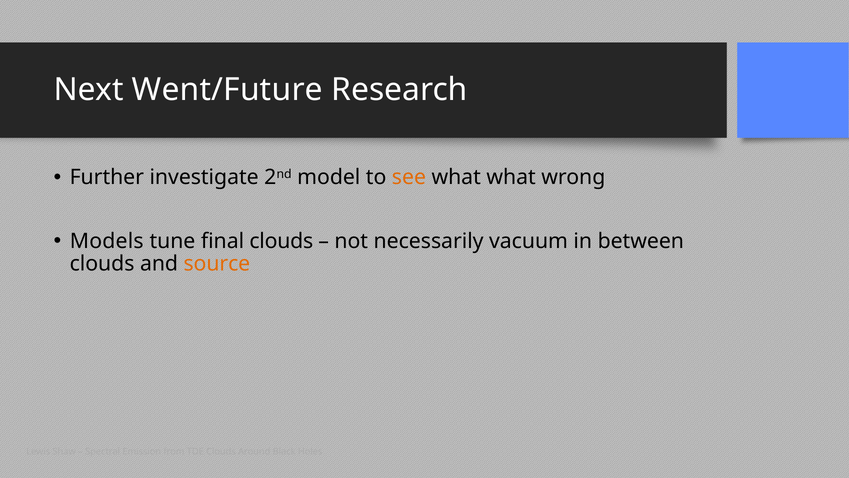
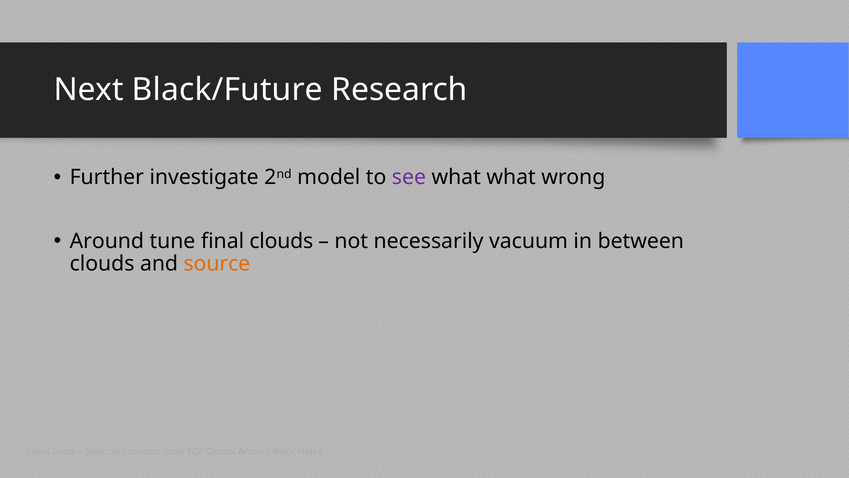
Went/Future: Went/Future -> Black/Future
see colour: orange -> purple
Models at (107, 241): Models -> Around
